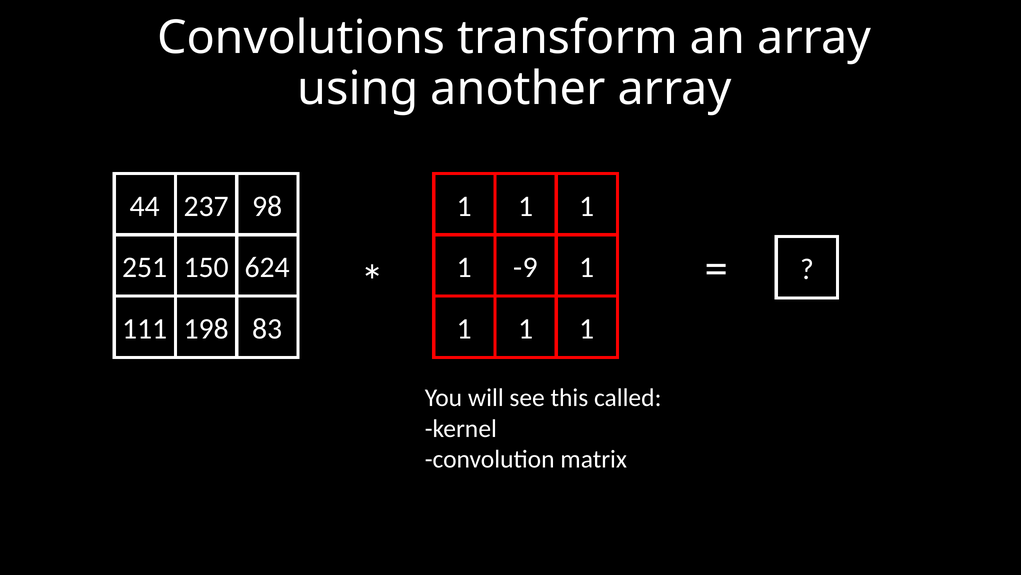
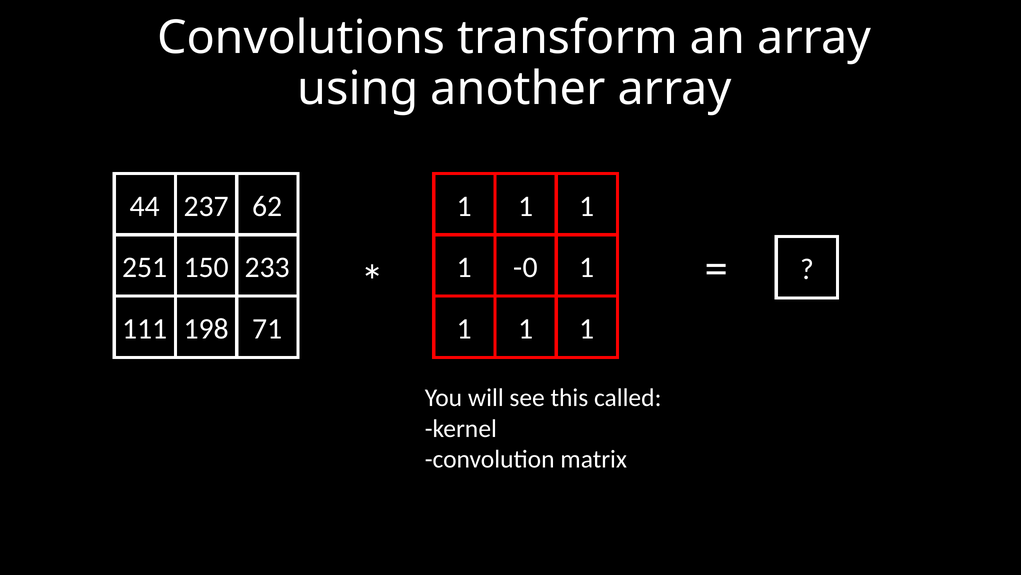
98: 98 -> 62
624: 624 -> 233
-9: -9 -> -0
83: 83 -> 71
